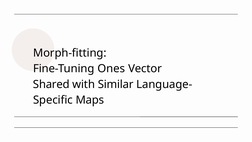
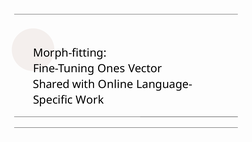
Similar: Similar -> Online
Maps: Maps -> Work
